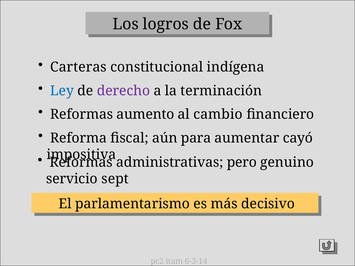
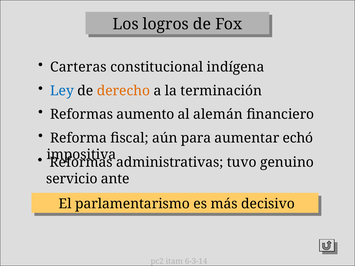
derecho colour: purple -> orange
cambio: cambio -> alemán
cayó: cayó -> echó
pero: pero -> tuvo
sept: sept -> ante
